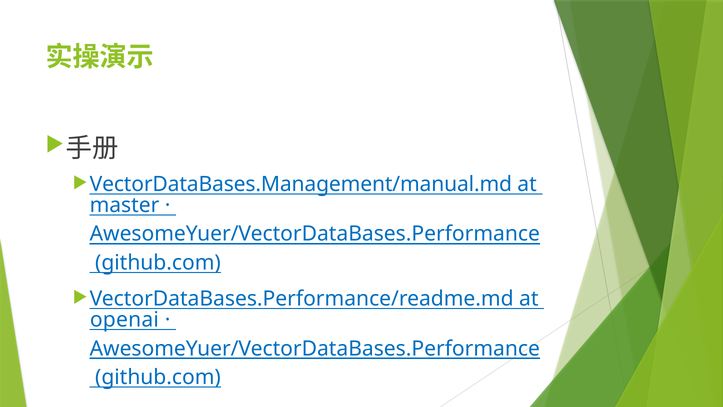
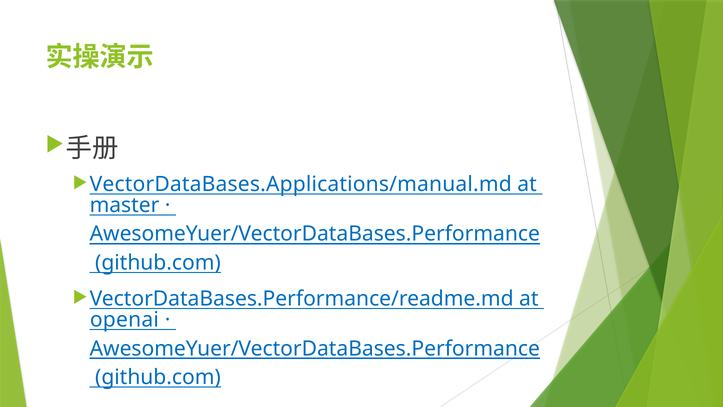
VectorDataBases.Management/manual.md: VectorDataBases.Management/manual.md -> VectorDataBases.Applications/manual.md
